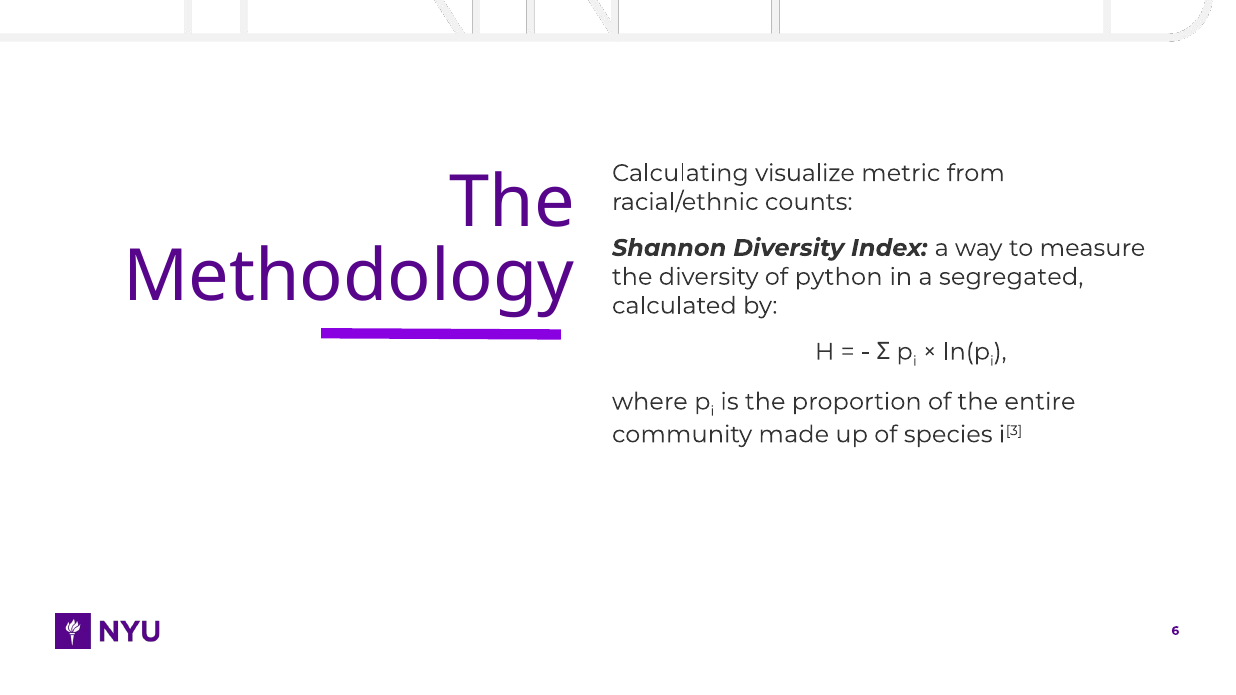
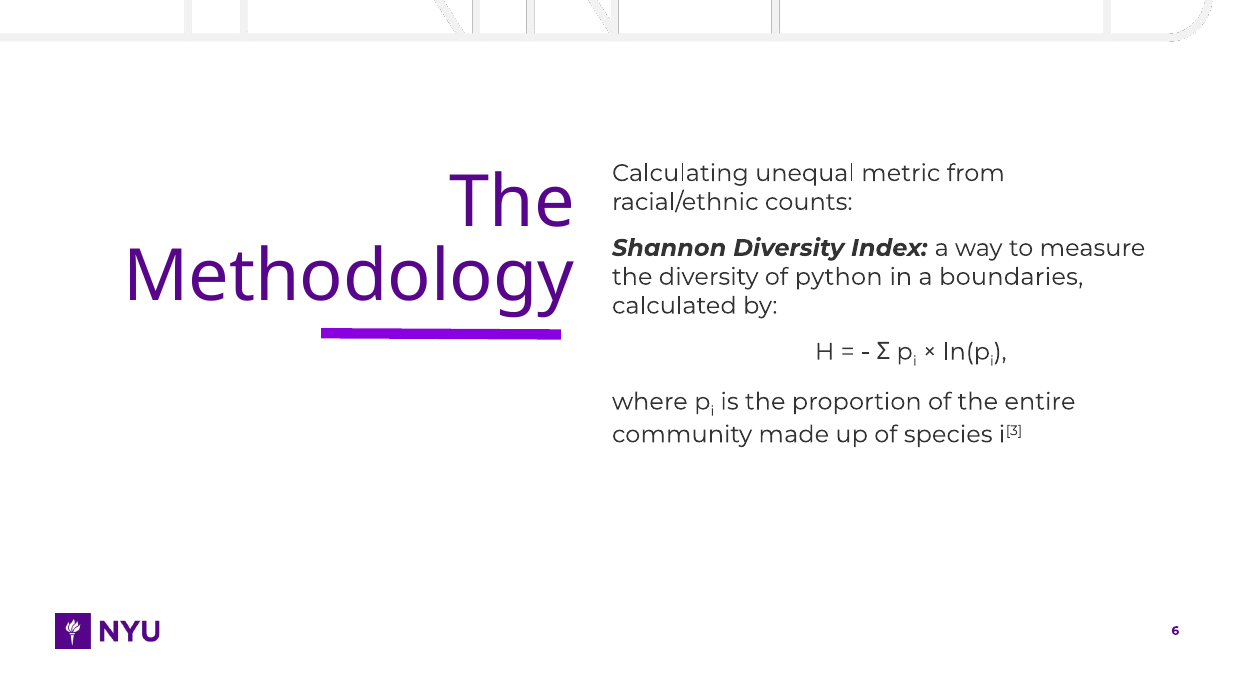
visualize: visualize -> unequal
segregated: segregated -> boundaries
